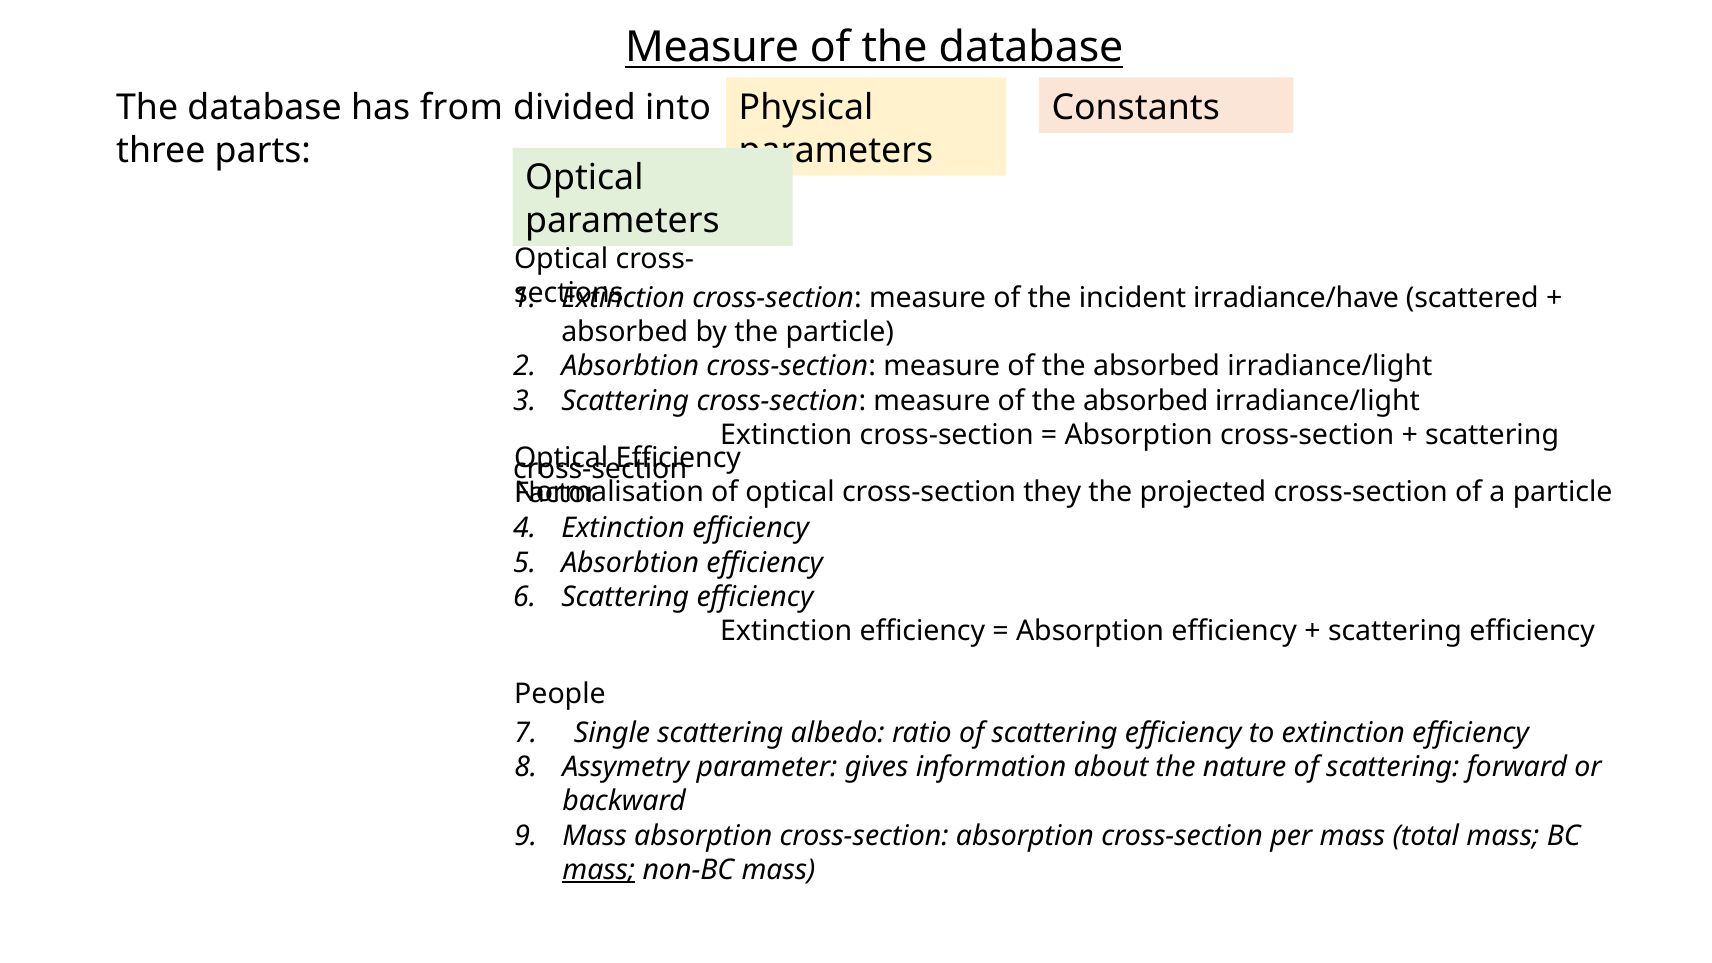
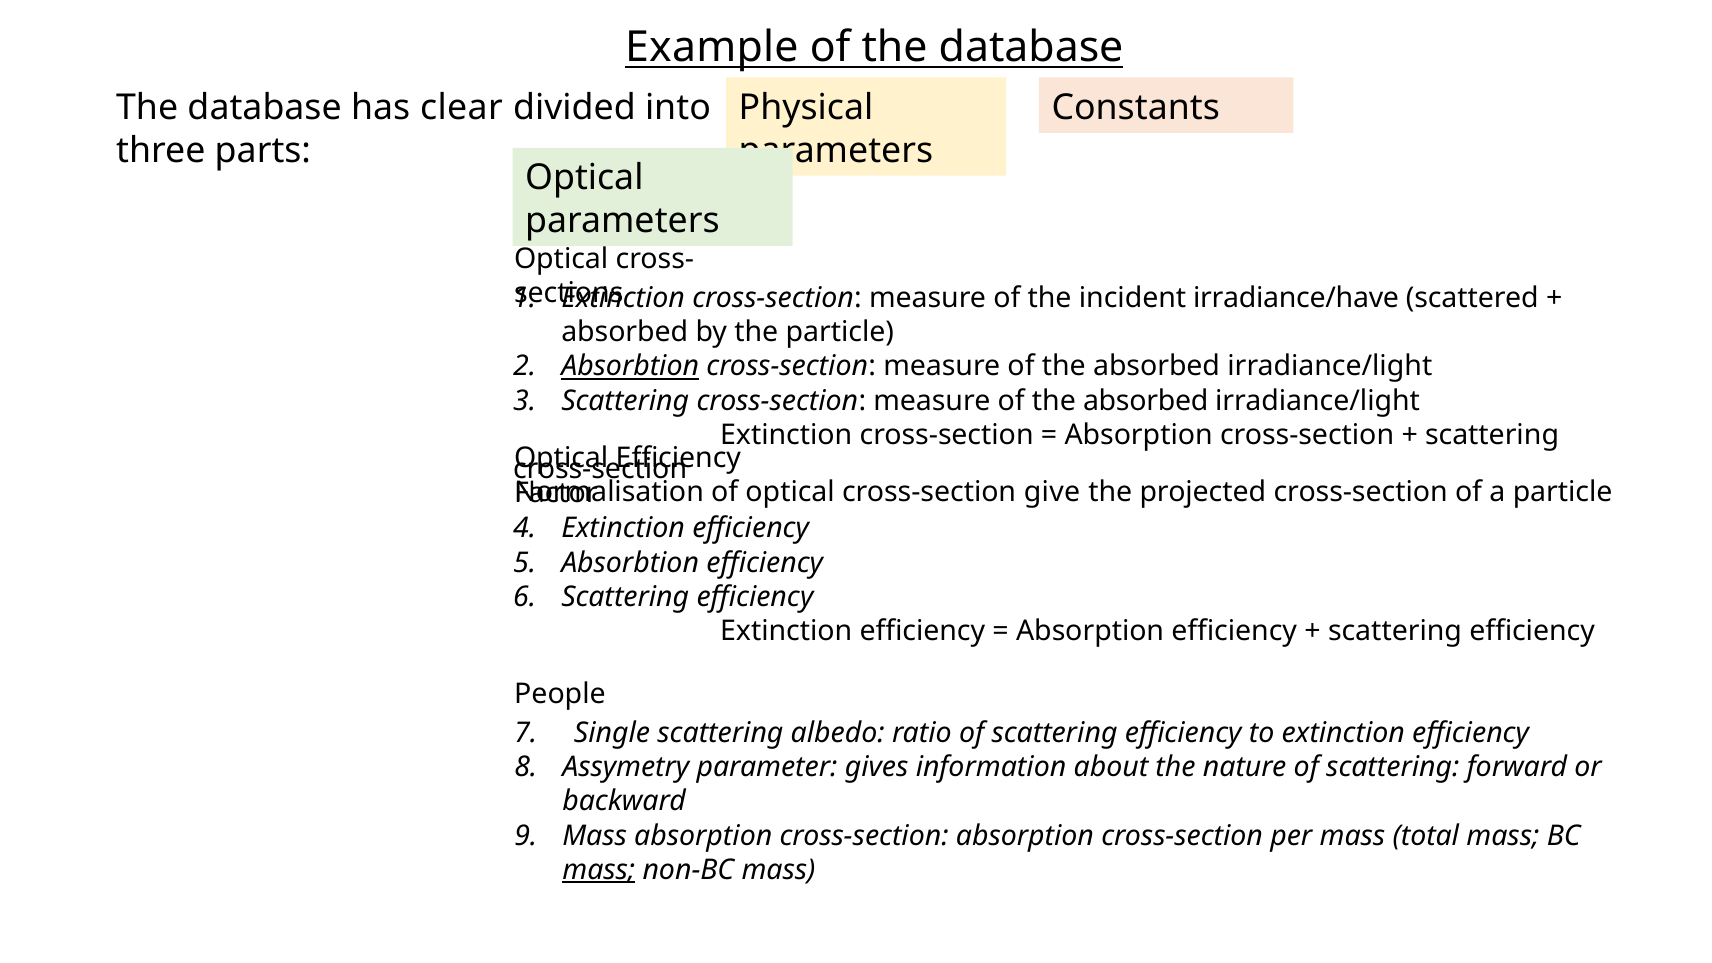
Measure at (712, 47): Measure -> Example
from: from -> clear
Absorbtion at (630, 366) underline: none -> present
they: they -> give
